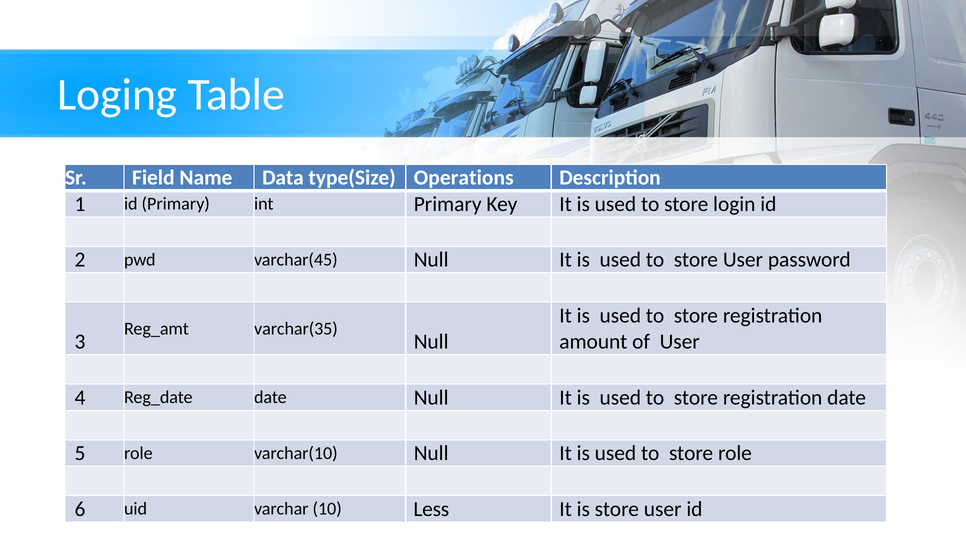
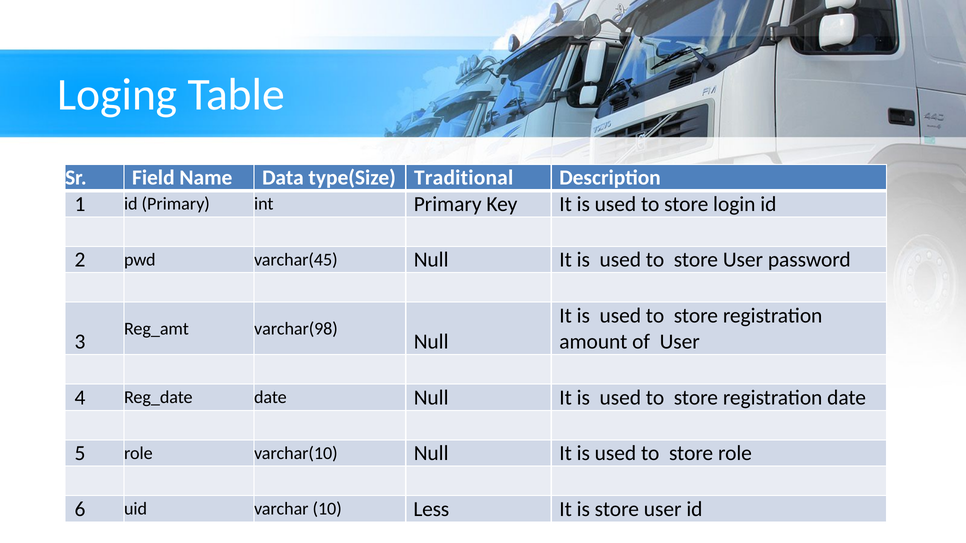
Operations: Operations -> Traditional
varchar(35: varchar(35 -> varchar(98
